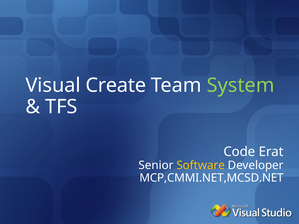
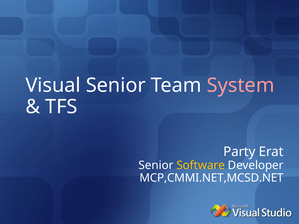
Visual Create: Create -> Senior
System colour: light green -> pink
Code: Code -> Party
